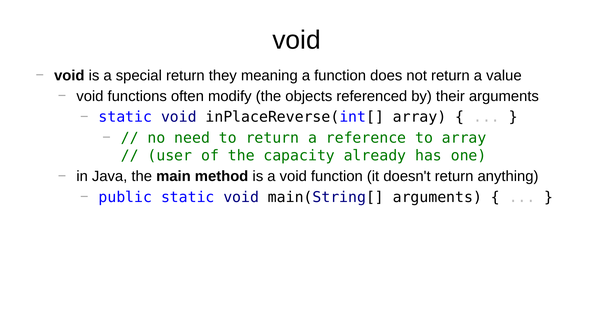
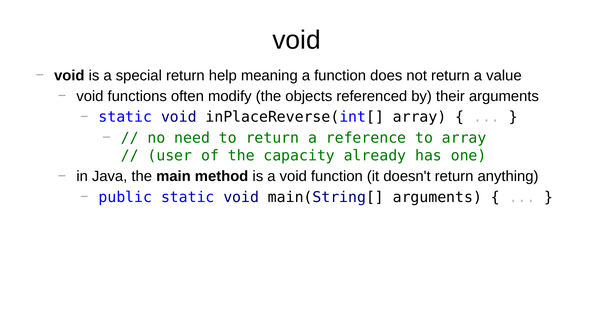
they: they -> help
